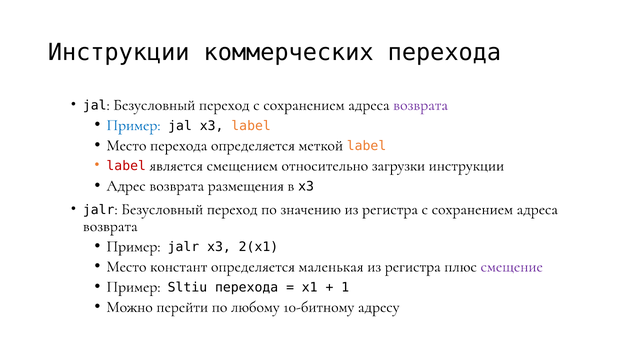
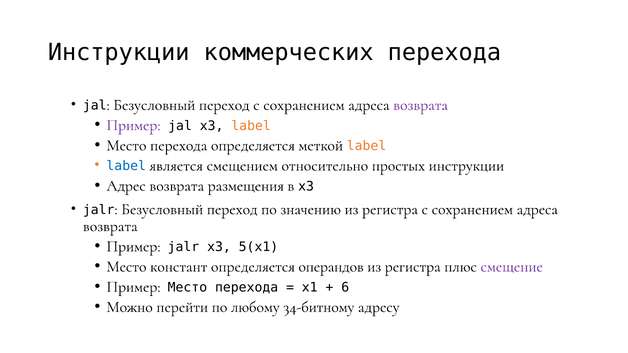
Пример at (133, 125) colour: blue -> purple
label at (126, 166) colour: red -> blue
загрузки: загрузки -> простых
2(x1: 2(x1 -> 5(x1
маленькая: маленькая -> операндов
Пример Sltiu: Sltiu -> Место
1: 1 -> 6
10-битному: 10-битному -> 34-битному
